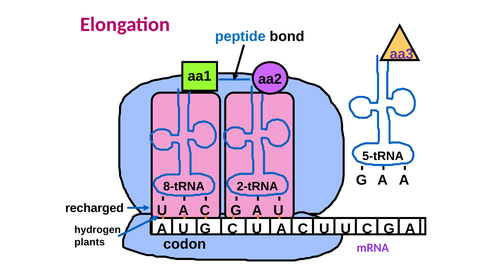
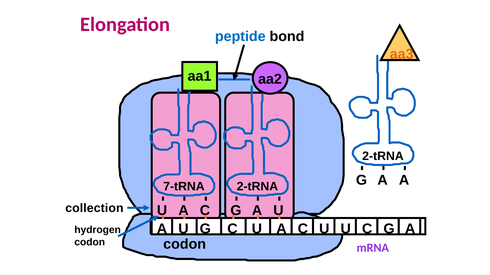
aa3 colour: purple -> orange
5-tRNA at (383, 156): 5-tRNA -> 2-tRNA
8-tRNA: 8-tRNA -> 7-tRNA
recharged: recharged -> collection
plants at (90, 243): plants -> codon
